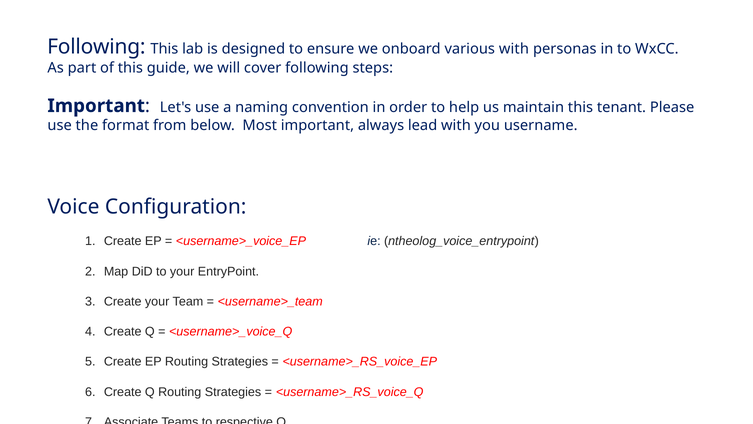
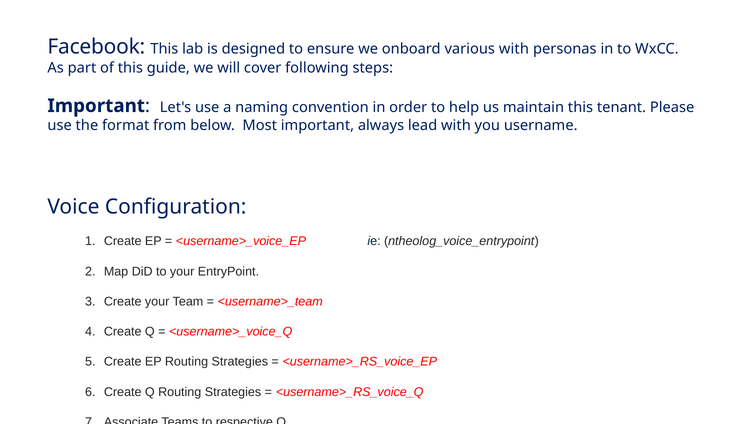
Following at (96, 47): Following -> Facebook
